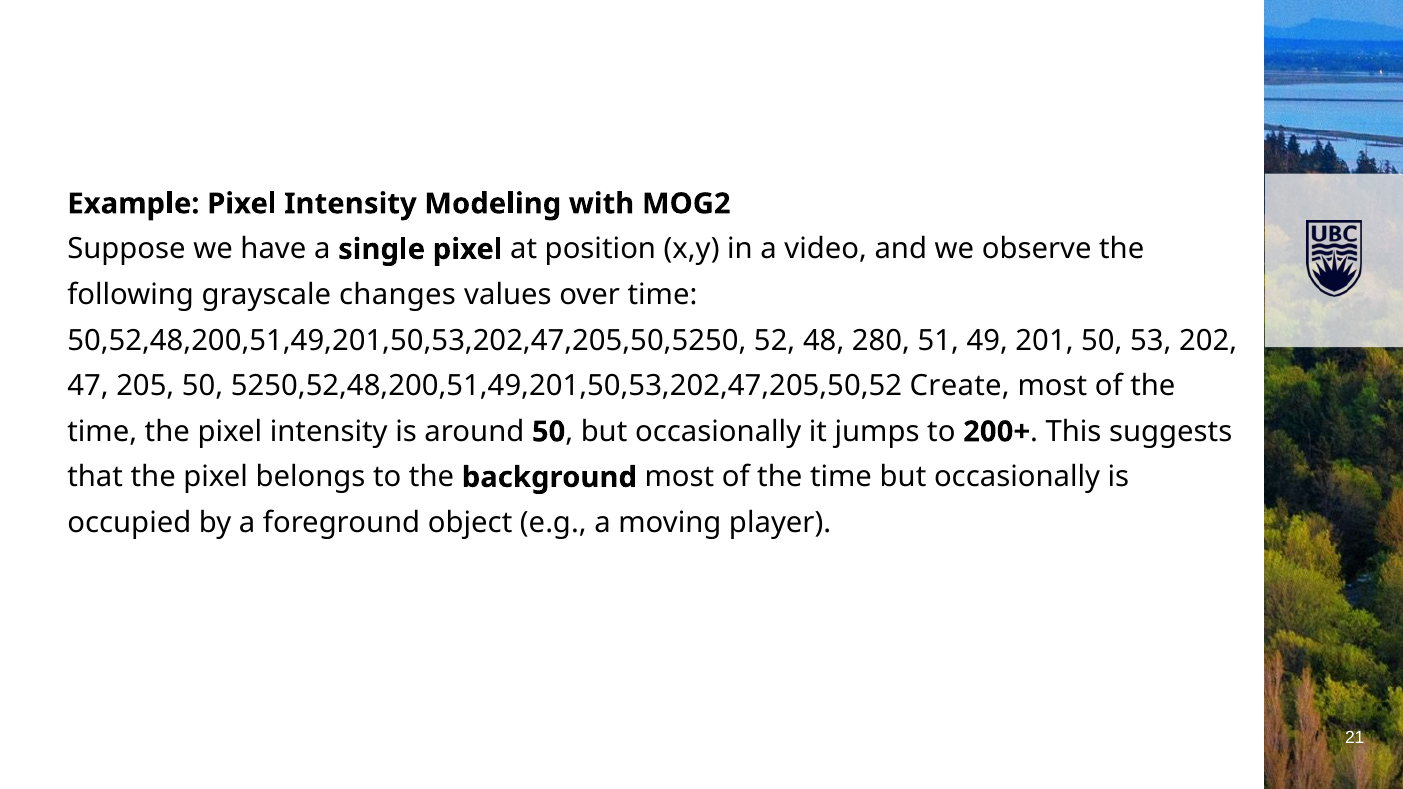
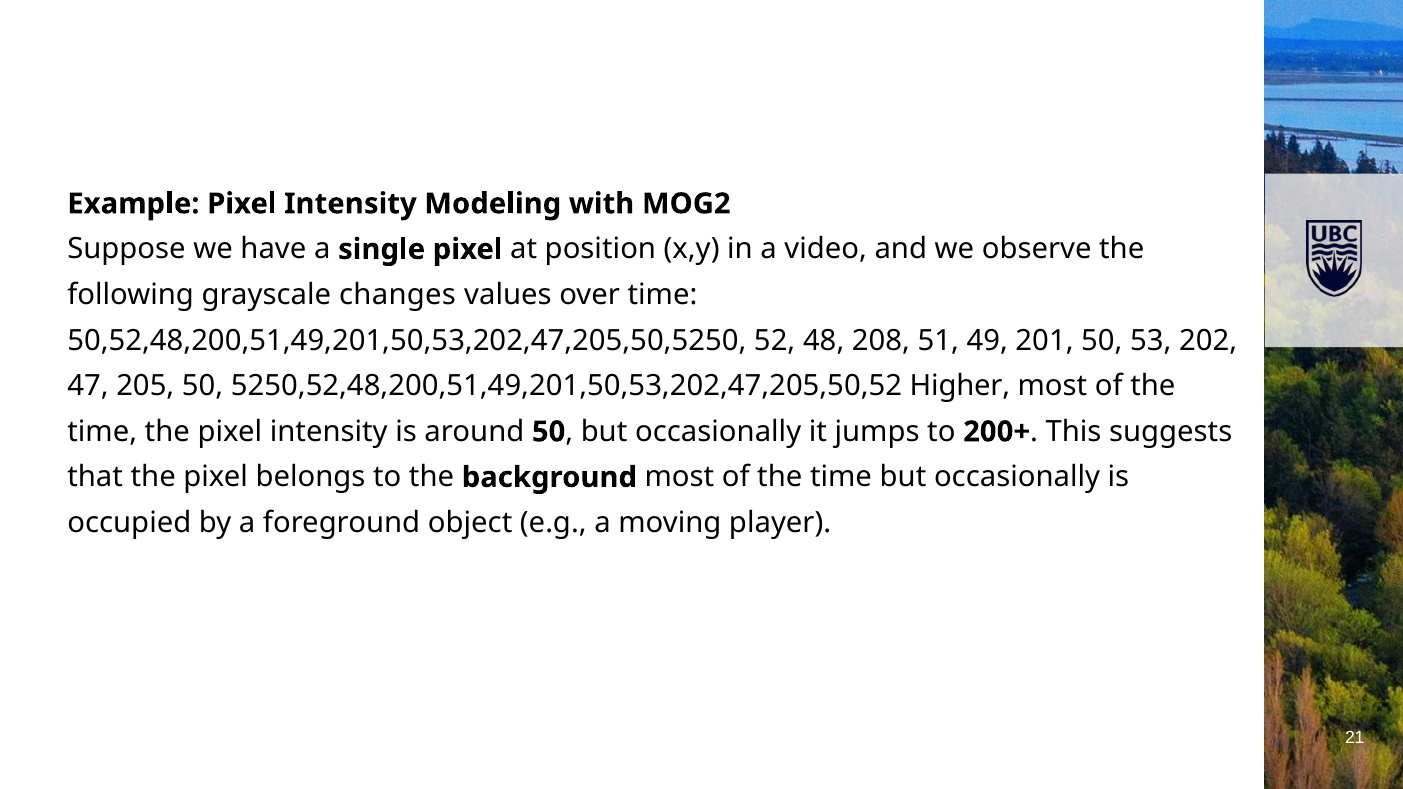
280: 280 -> 208
Create: Create -> Higher
